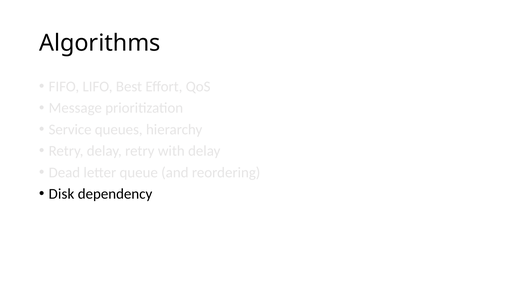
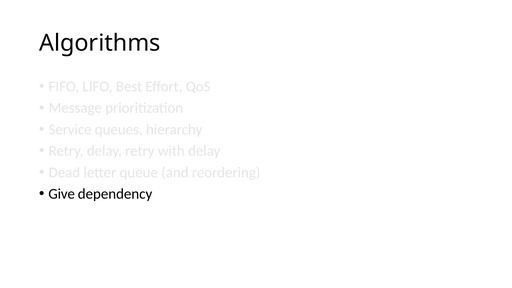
Disk: Disk -> Give
